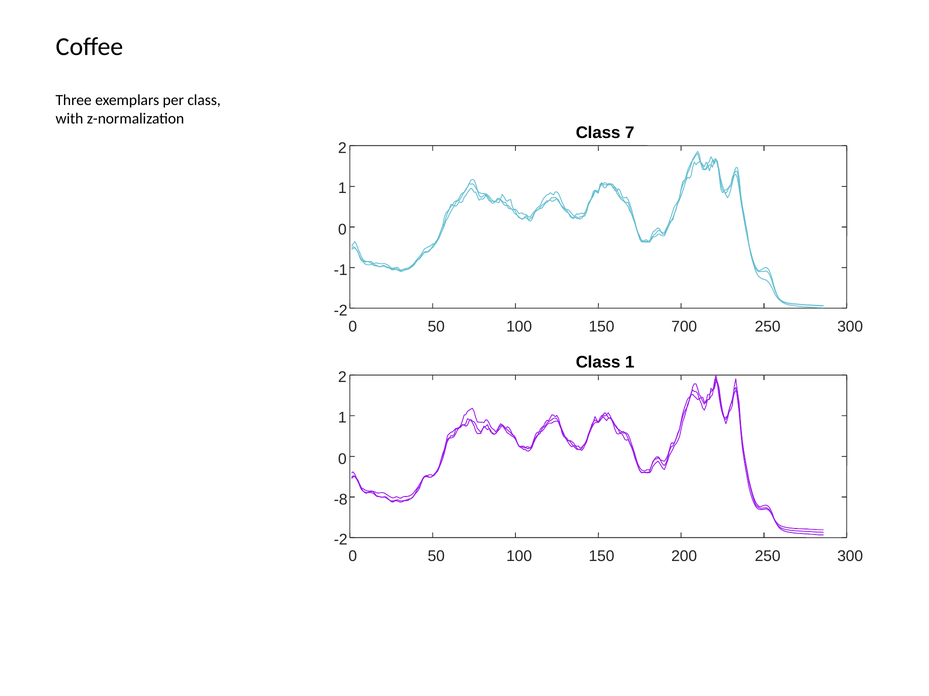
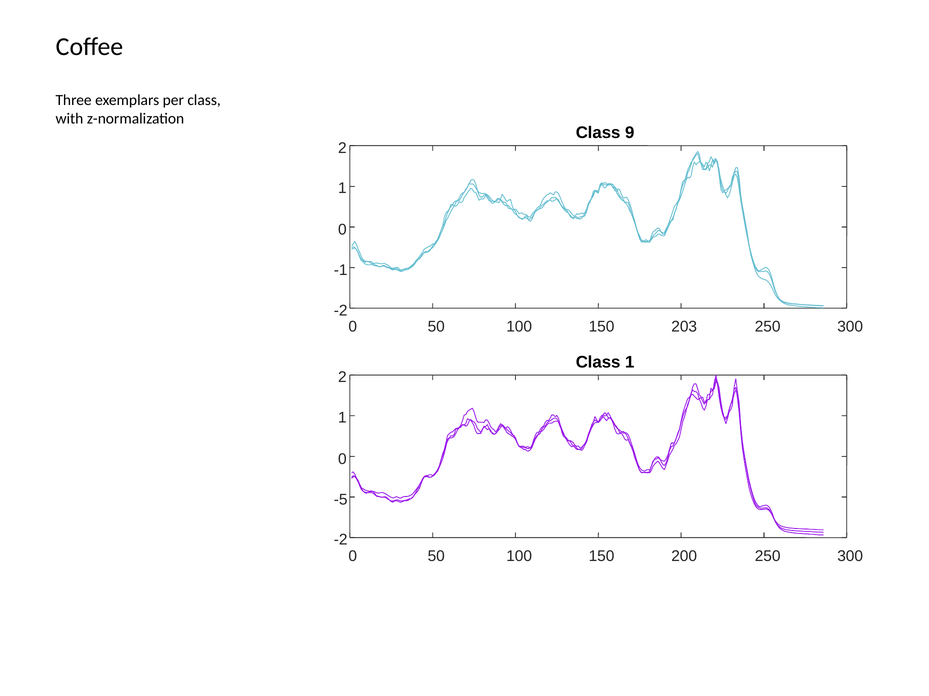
7: 7 -> 9
700: 700 -> 203
-8: -8 -> -5
